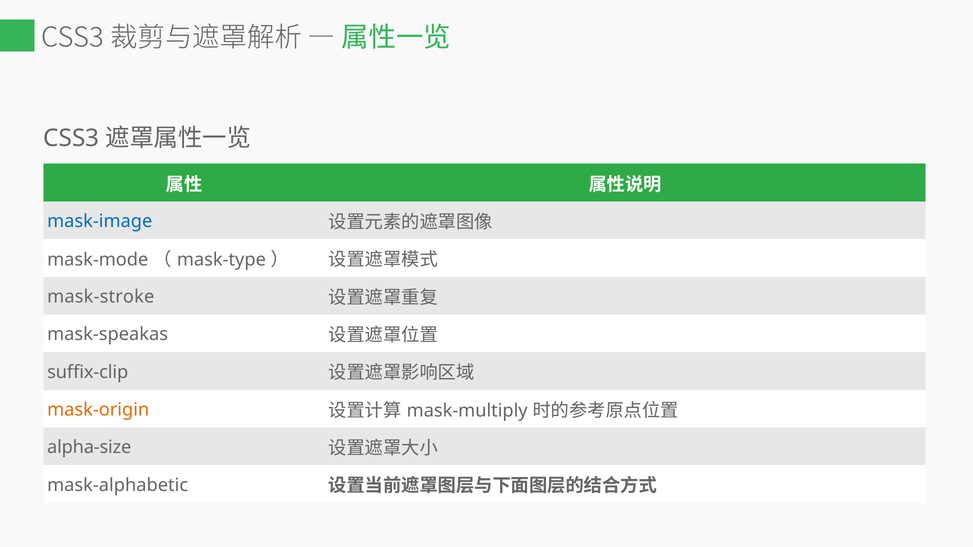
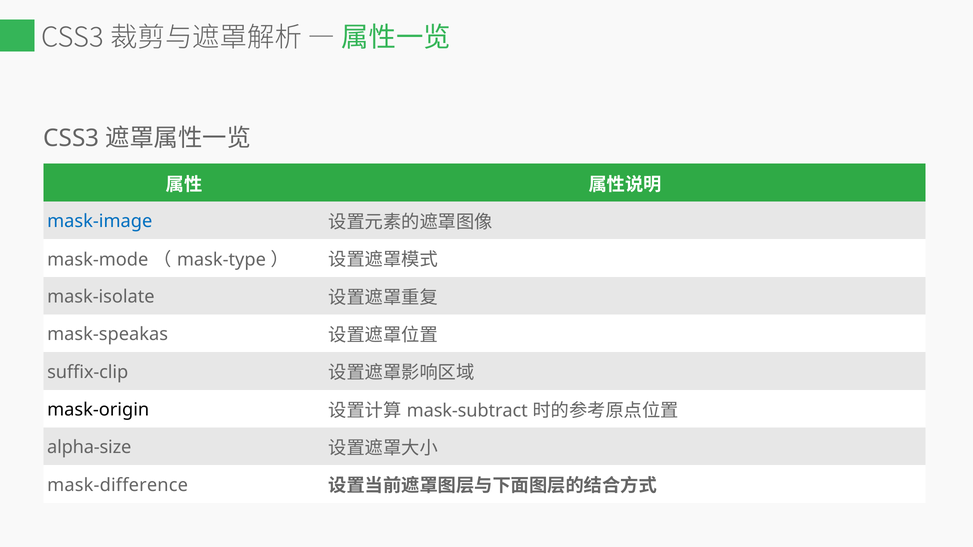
mask-stroke: mask-stroke -> mask-isolate
mask-origin colour: orange -> black
mask-multiply: mask-multiply -> mask-subtract
mask-alphabetic: mask-alphabetic -> mask-difference
